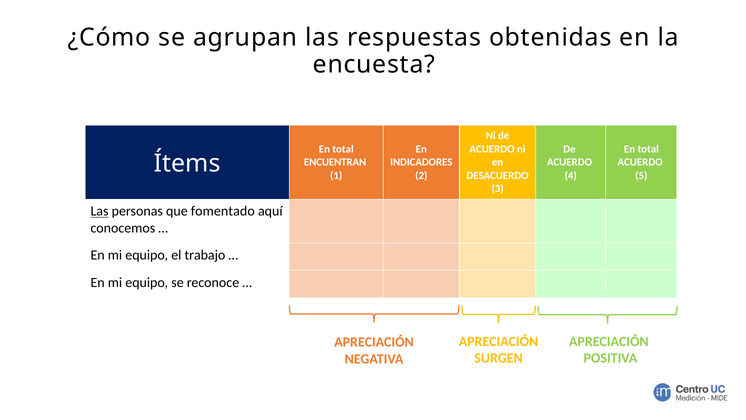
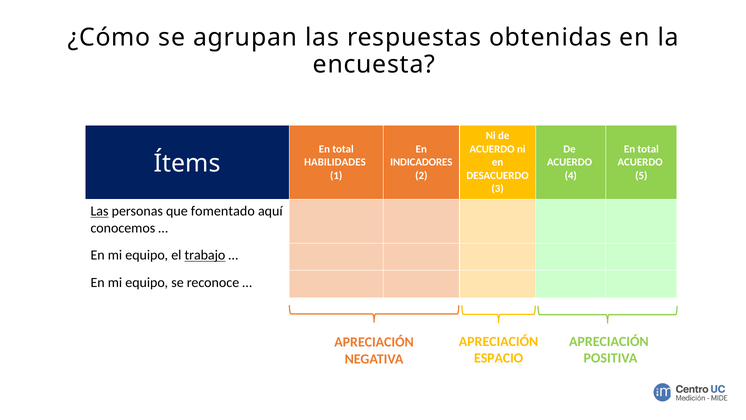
ENCUENTRAN: ENCUENTRAN -> HABILIDADES
trabajo underline: none -> present
SURGEN: SURGEN -> ESPACIO
